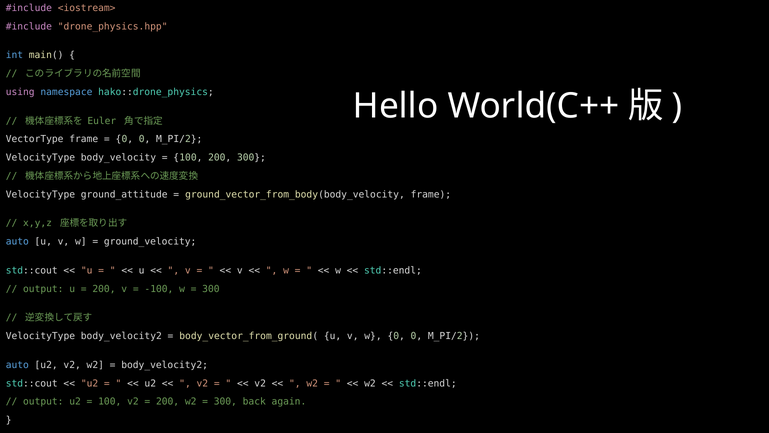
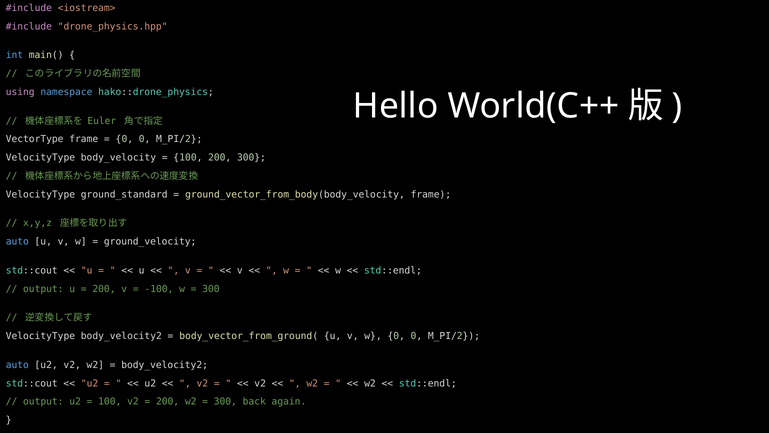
ground_attitude: ground_attitude -> ground_standard
